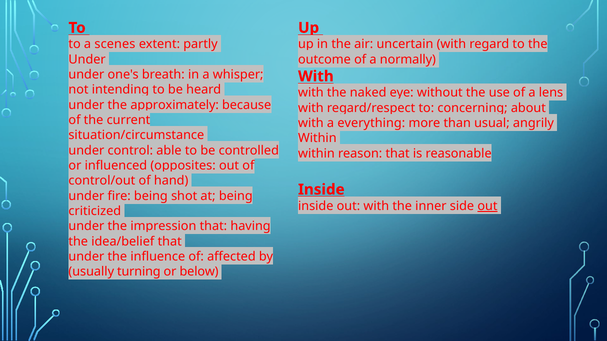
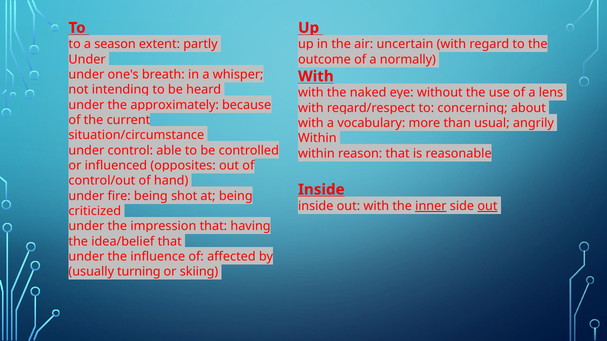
scenes: scenes -> season
everything: everything -> vocabulary
inner underline: none -> present
below: below -> skiing
